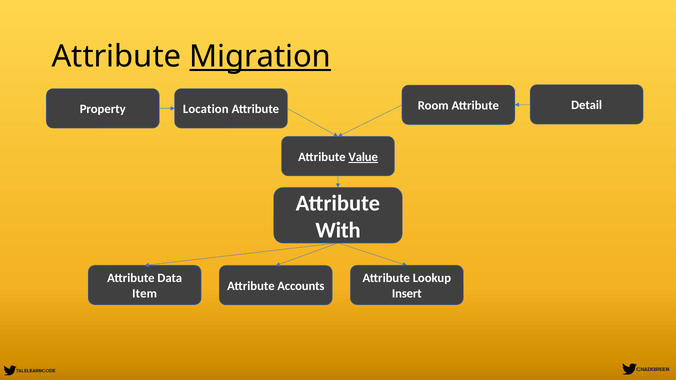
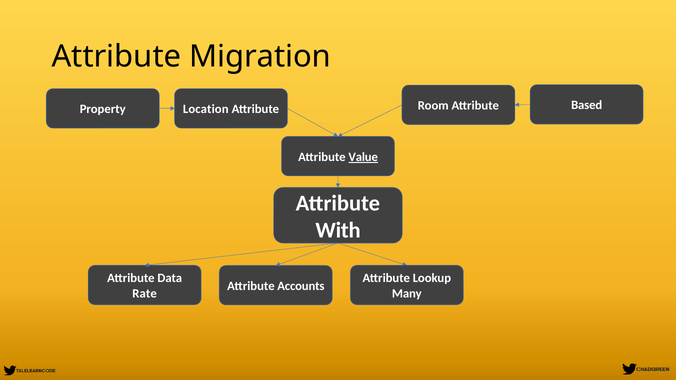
Migration underline: present -> none
Detail: Detail -> Based
Item: Item -> Rate
Insert: Insert -> Many
